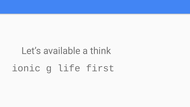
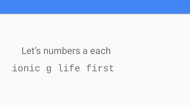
available: available -> numbers
think: think -> each
